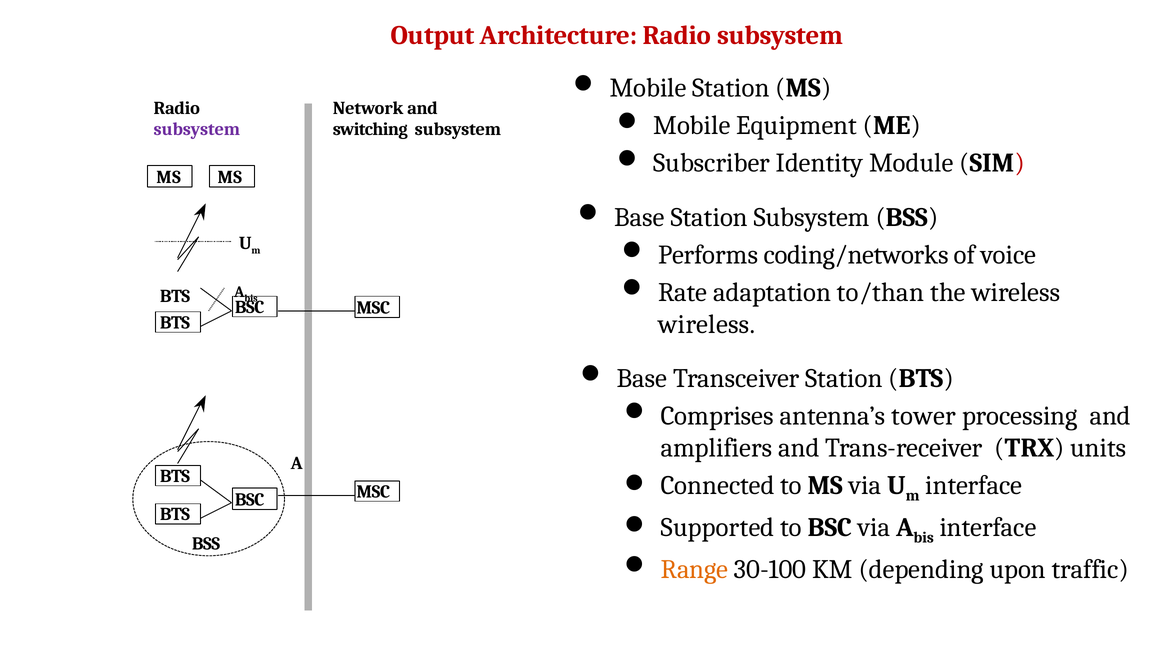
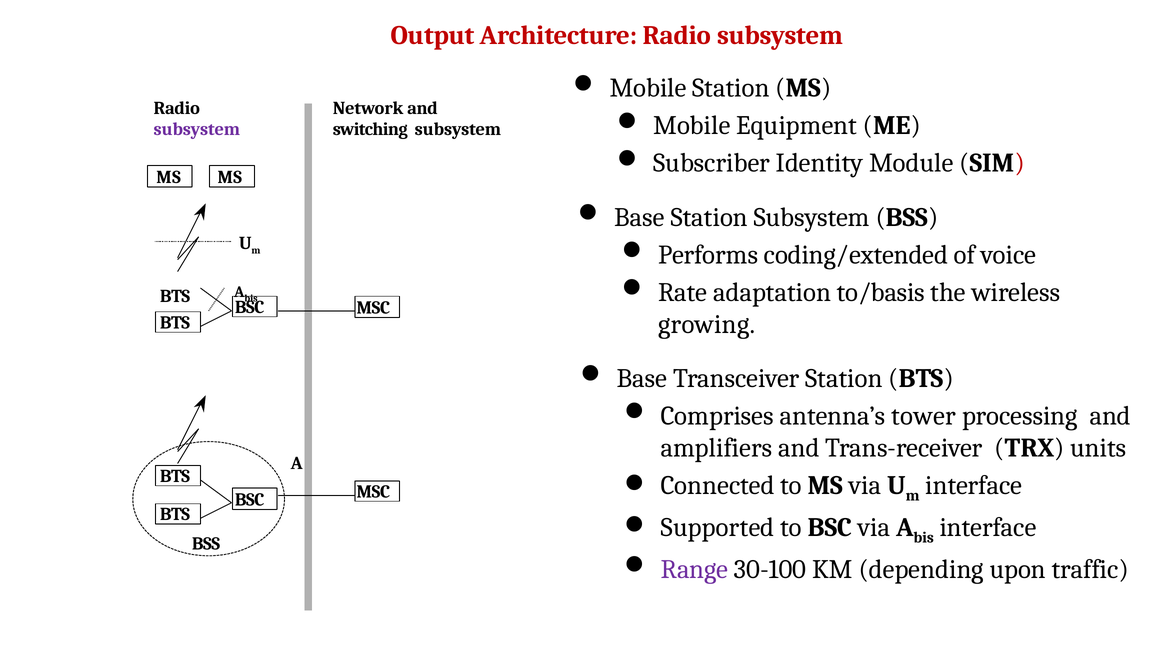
coding/networks: coding/networks -> coding/extended
to/than: to/than -> to/basis
wireless at (707, 325): wireless -> growing
Range colour: orange -> purple
